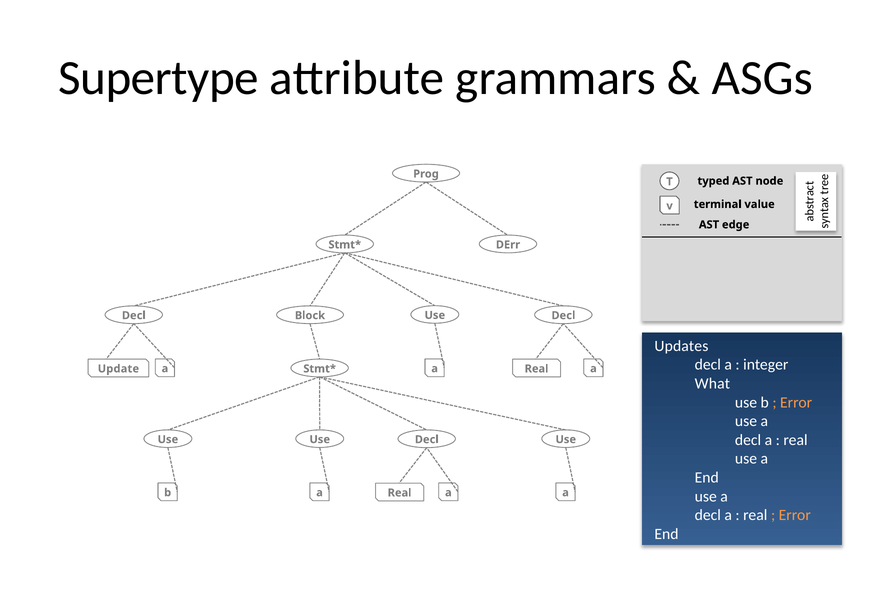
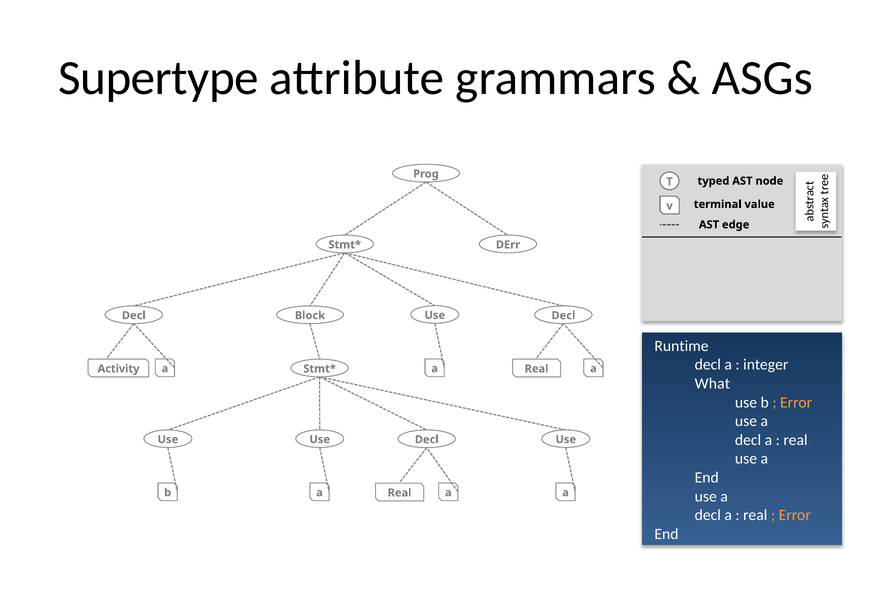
Updates: Updates -> Runtime
Update: Update -> Activity
